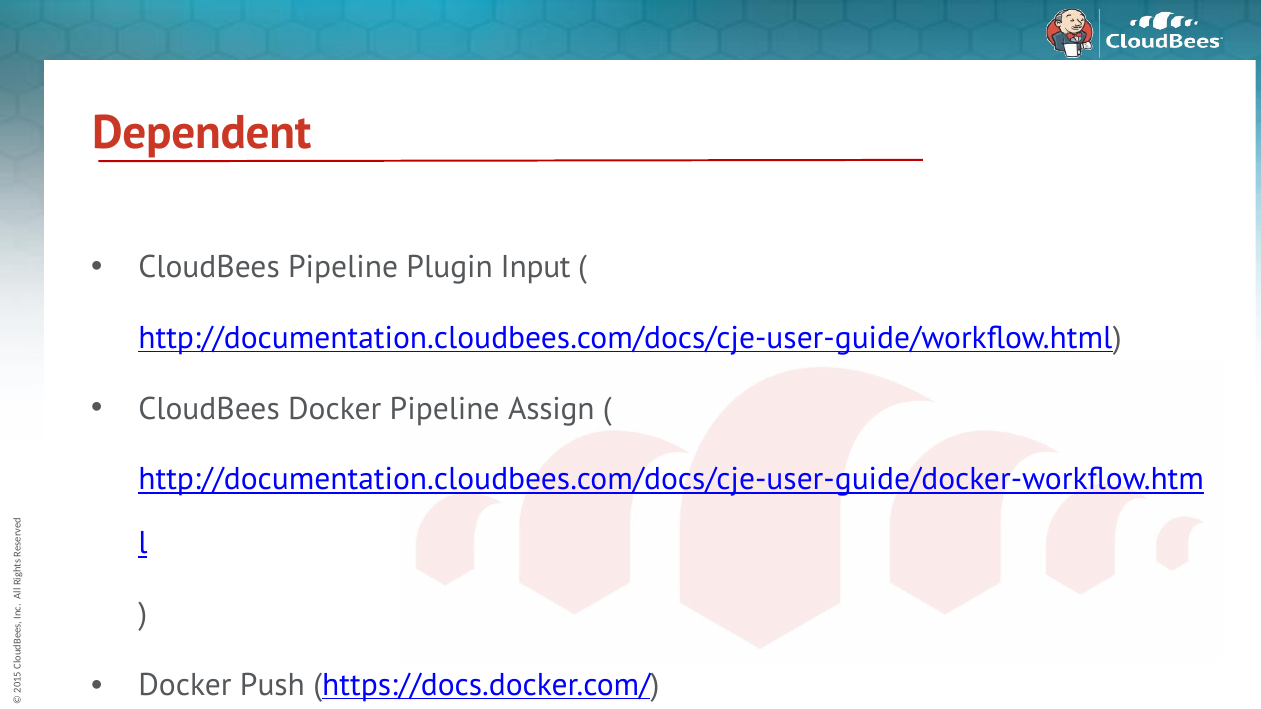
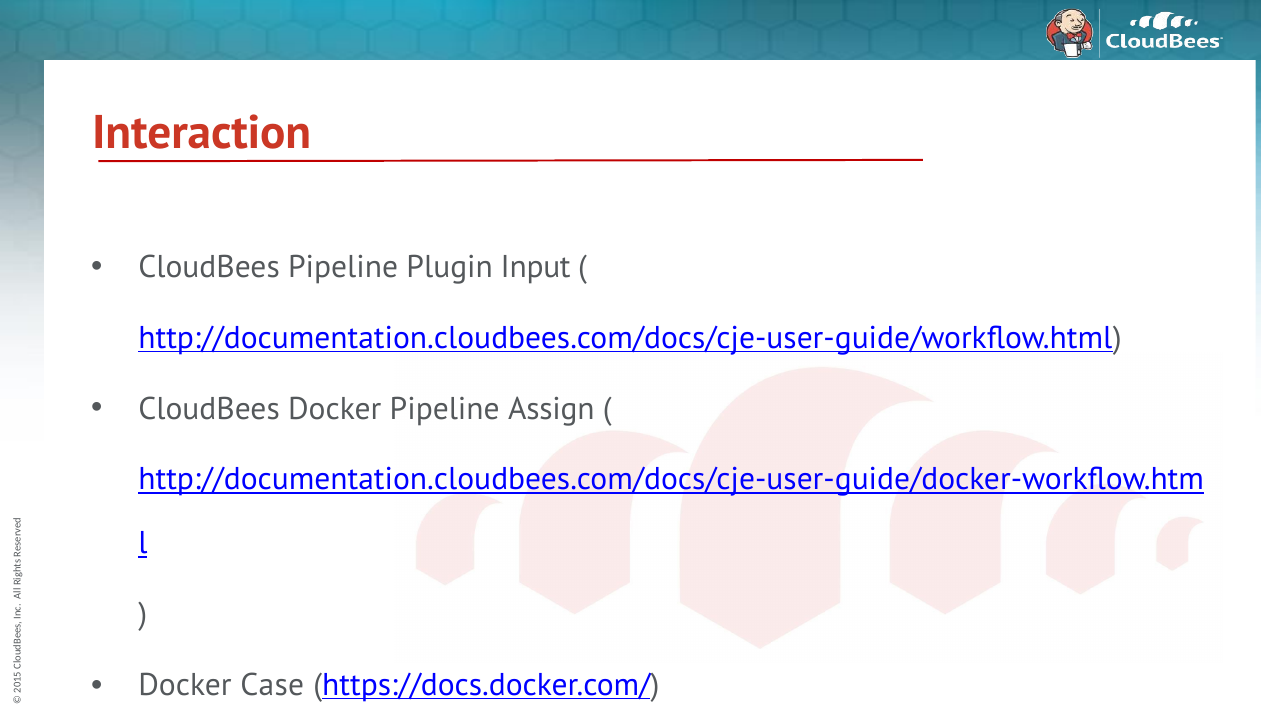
Dependent: Dependent -> Interaction
Push: Push -> Case
